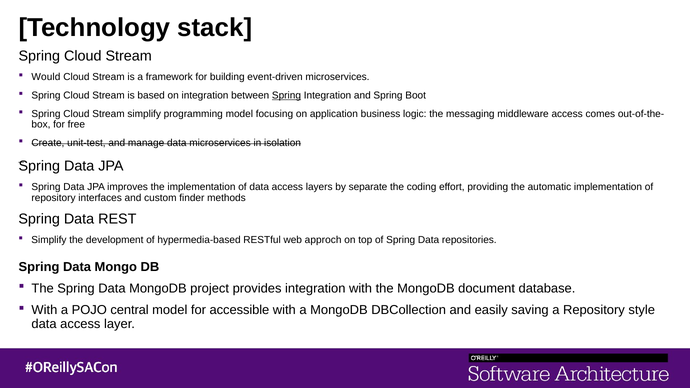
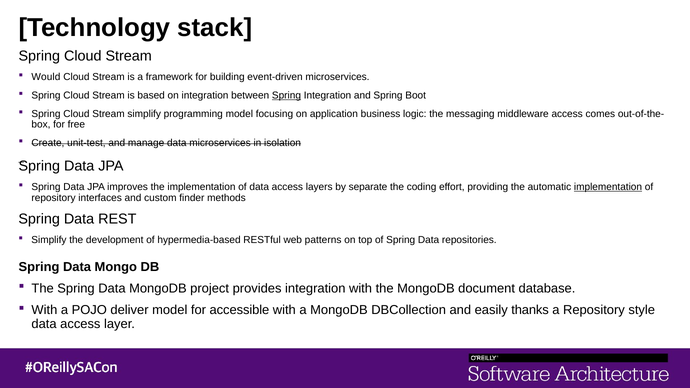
implementation at (608, 187) underline: none -> present
approch: approch -> patterns
central: central -> deliver
saving: saving -> thanks
